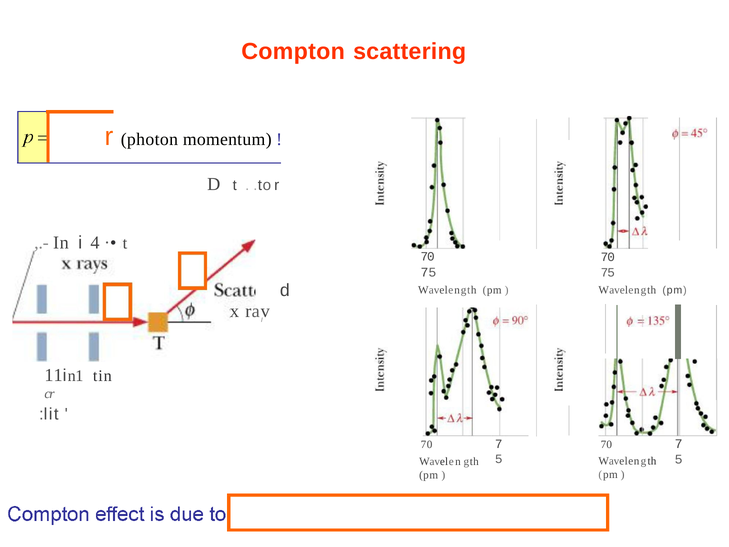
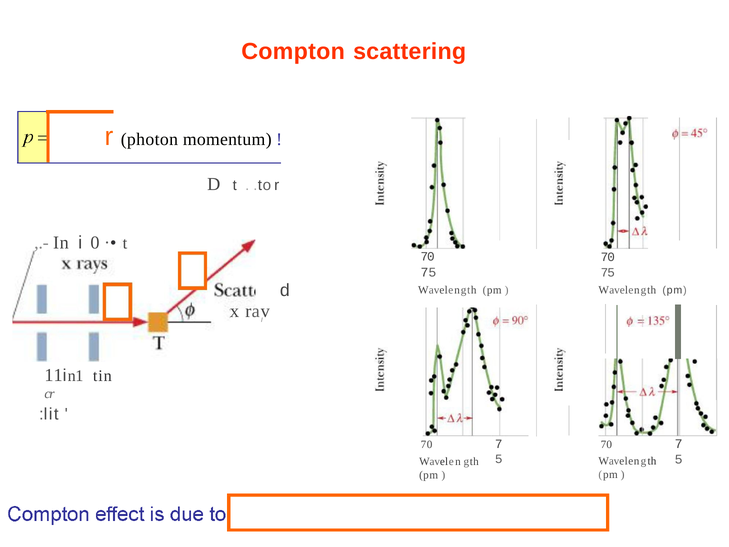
4: 4 -> 0
